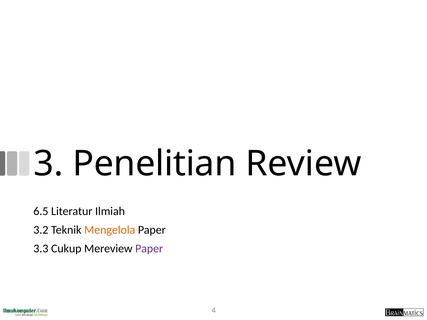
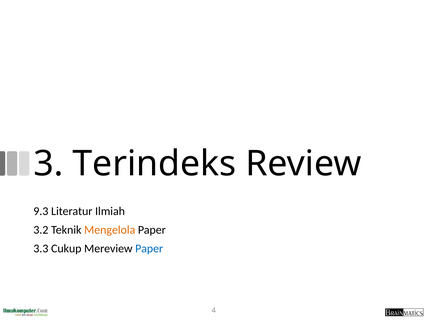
Penelitian: Penelitian -> Terindeks
6.5: 6.5 -> 9.3
Paper at (149, 249) colour: purple -> blue
